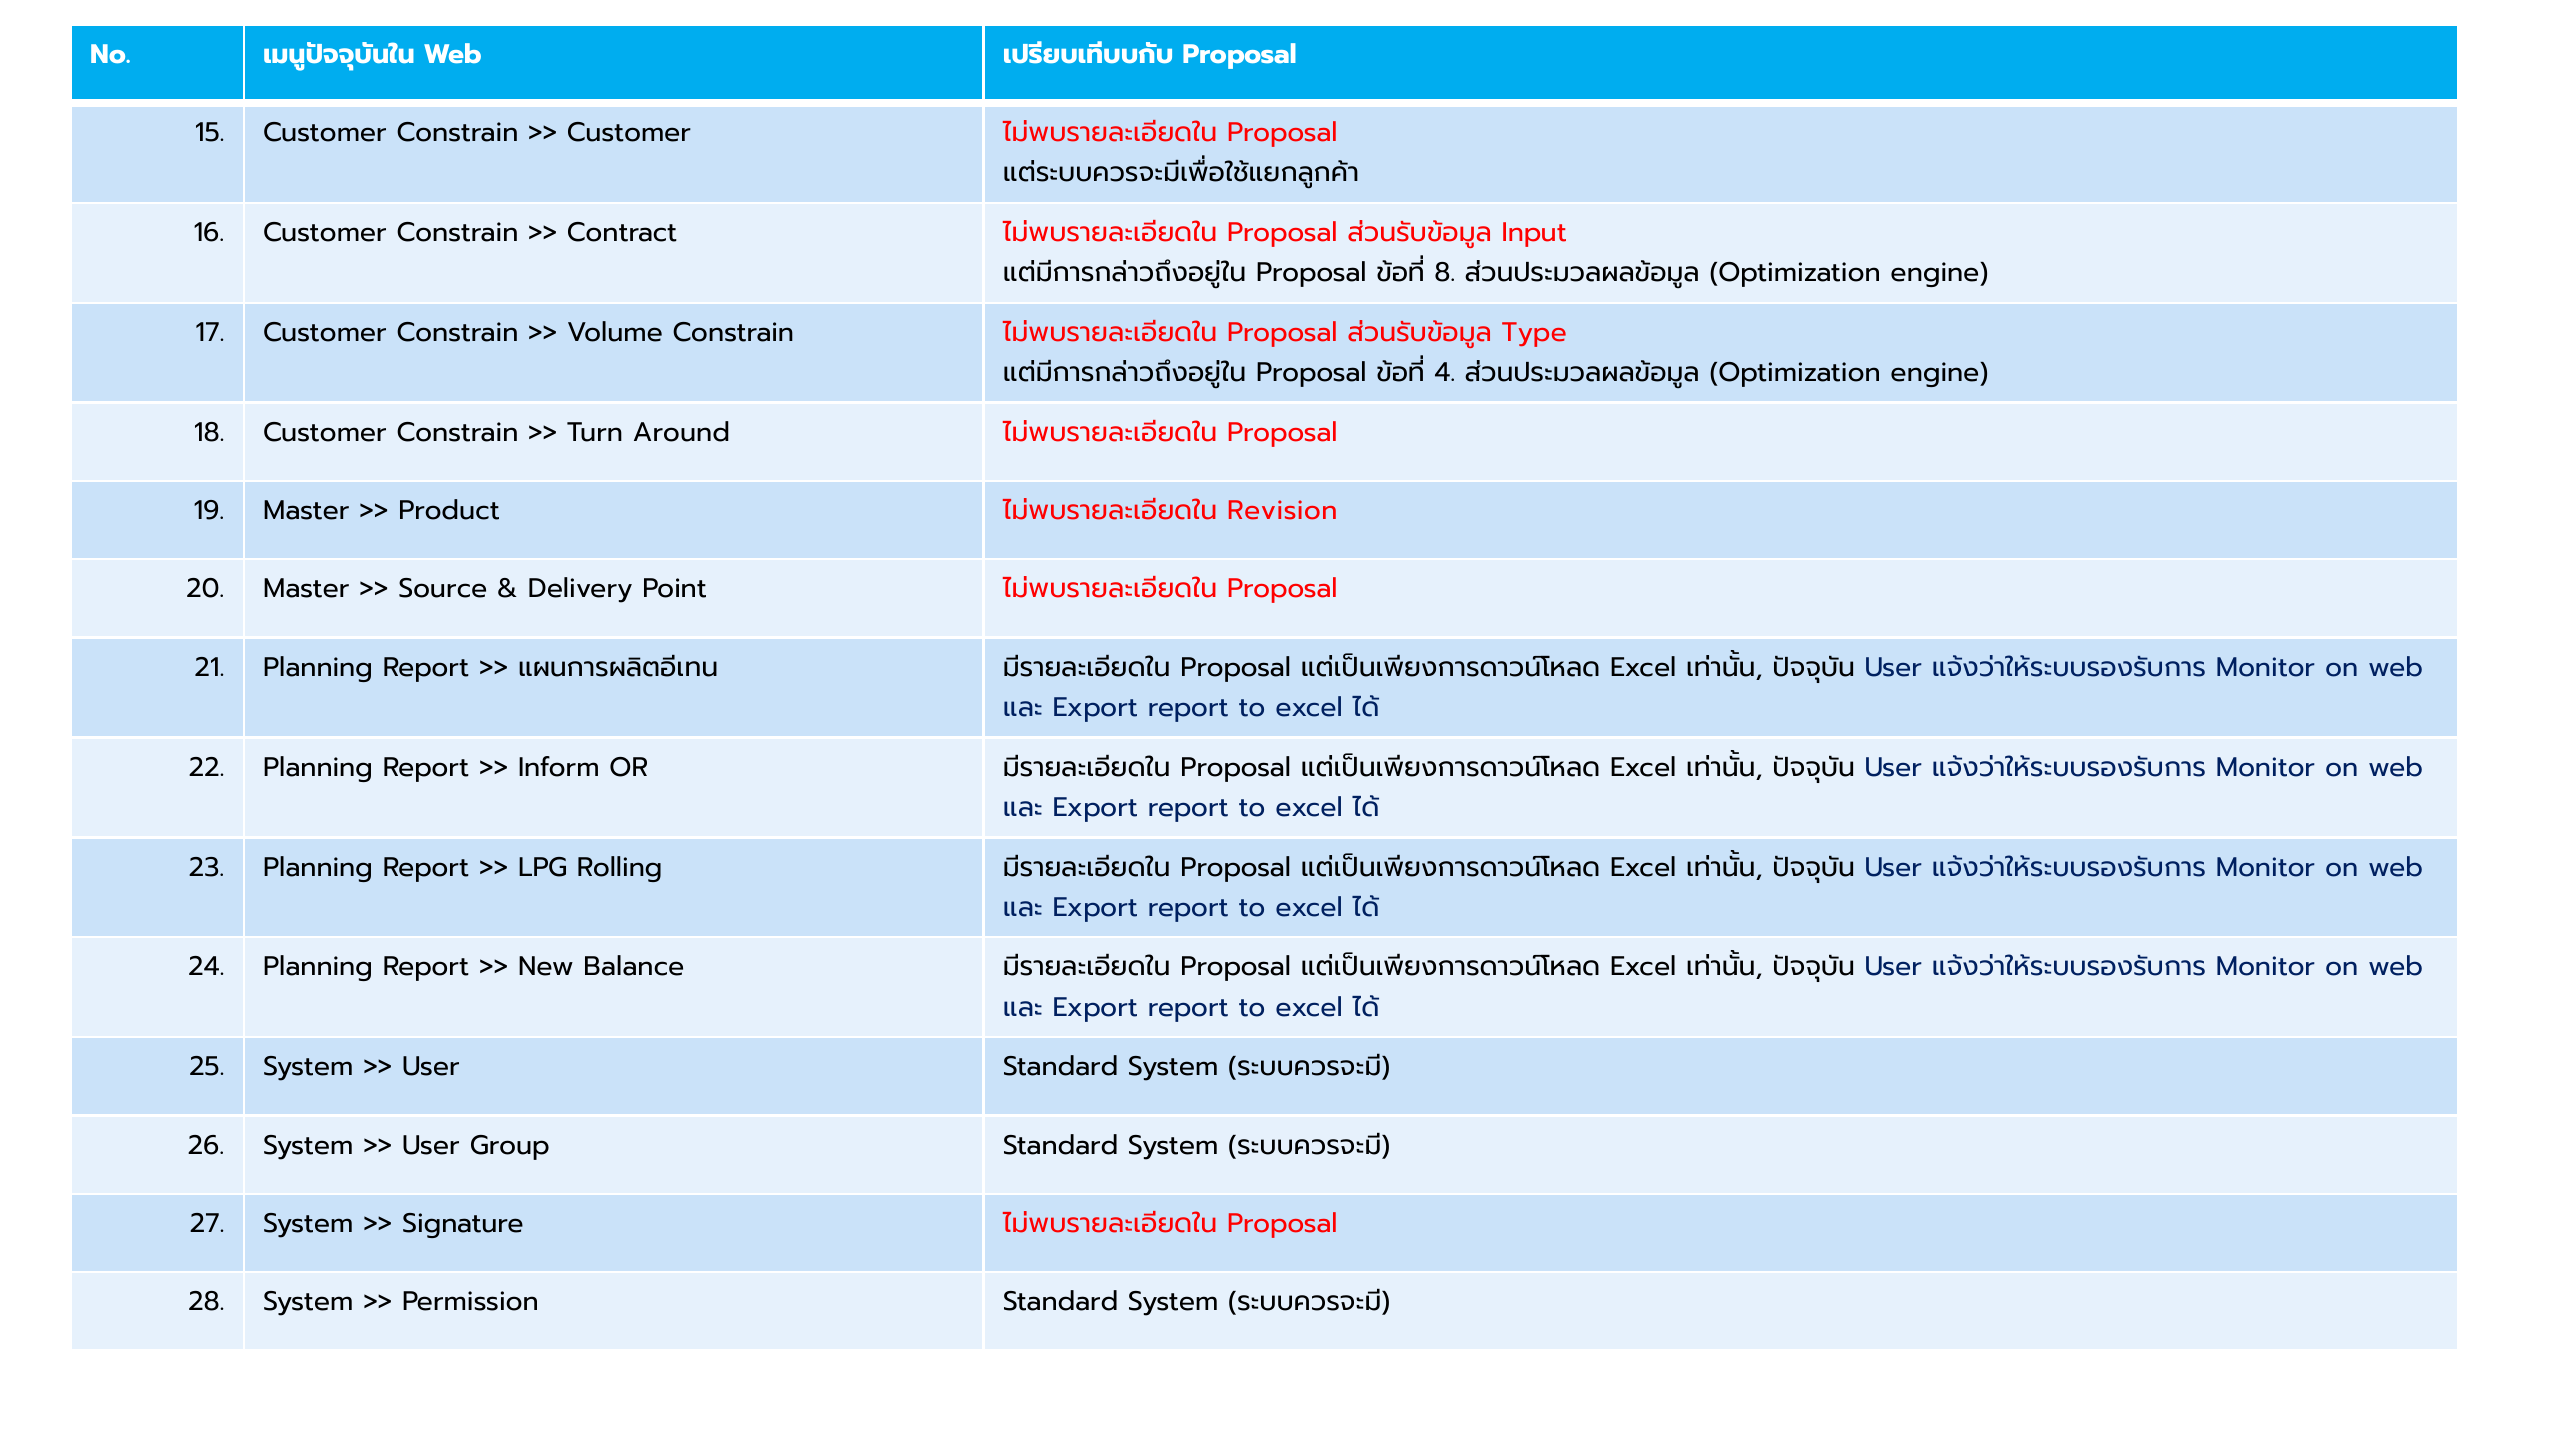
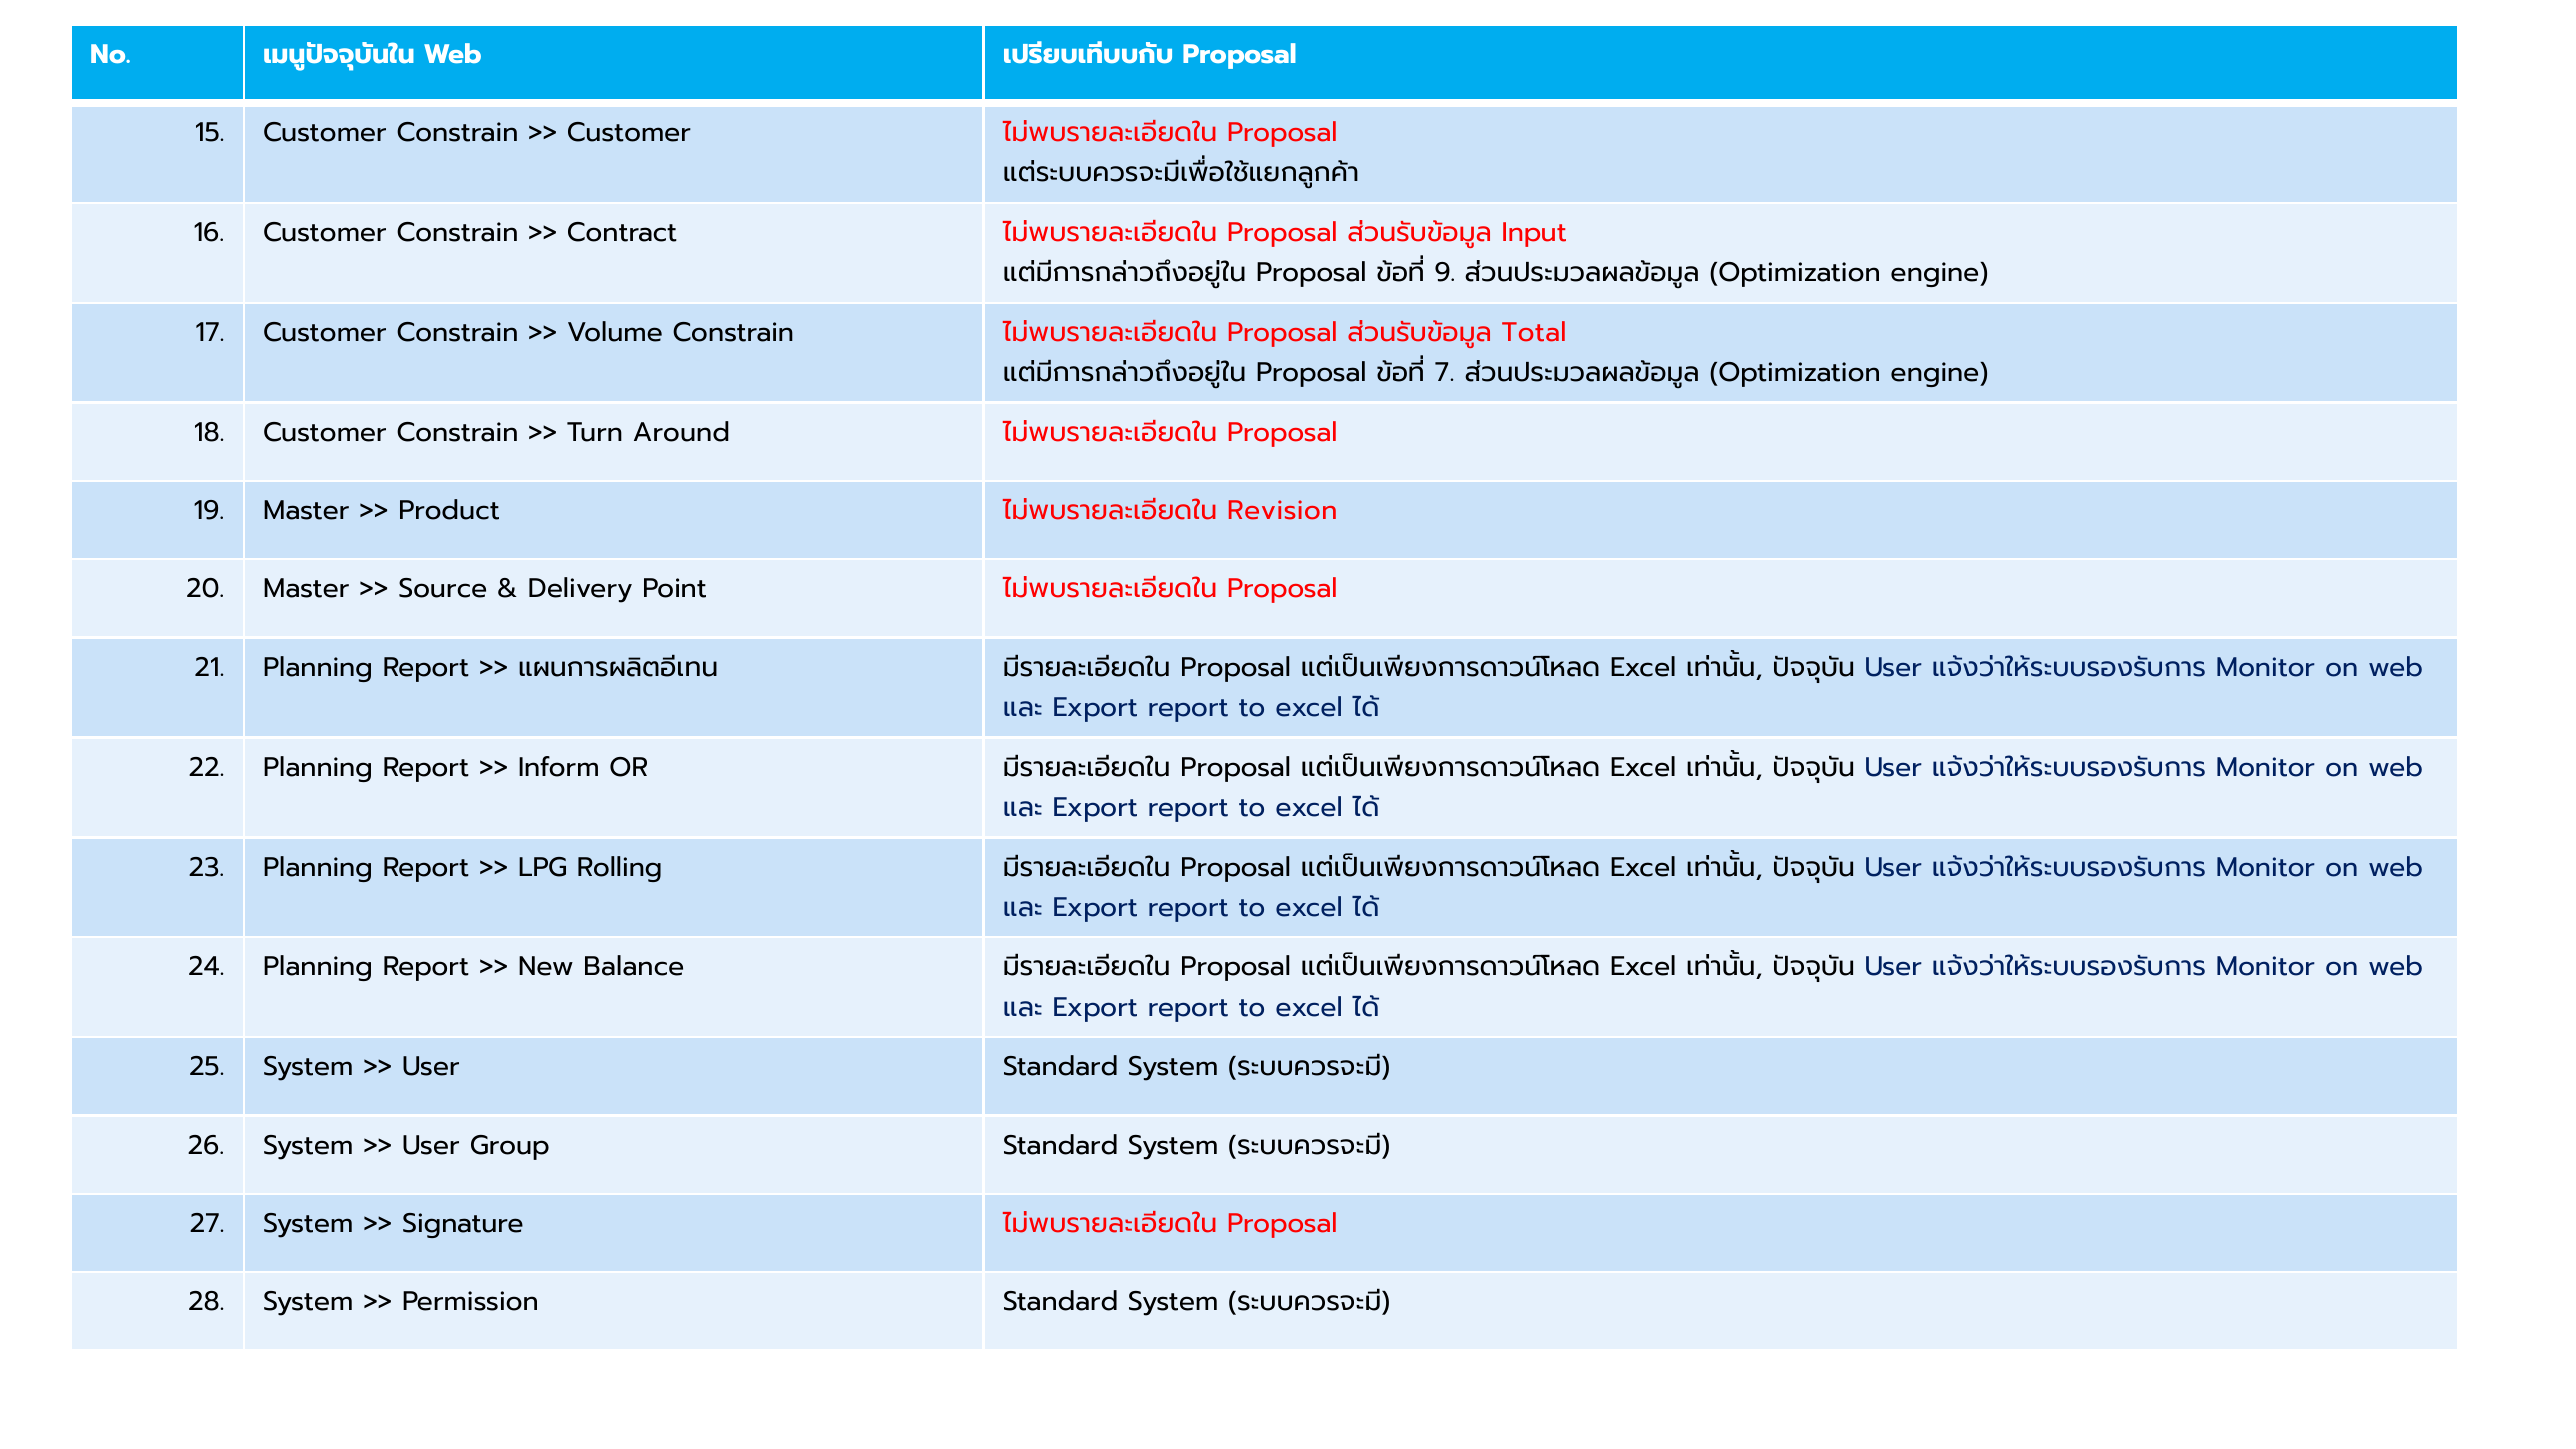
8: 8 -> 9
Type: Type -> Total
4: 4 -> 7
